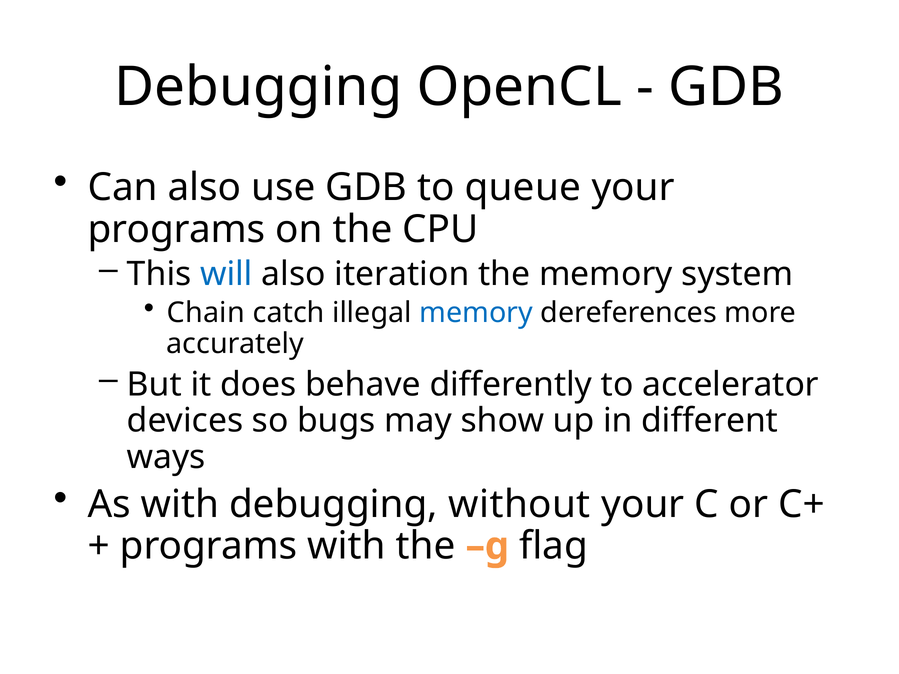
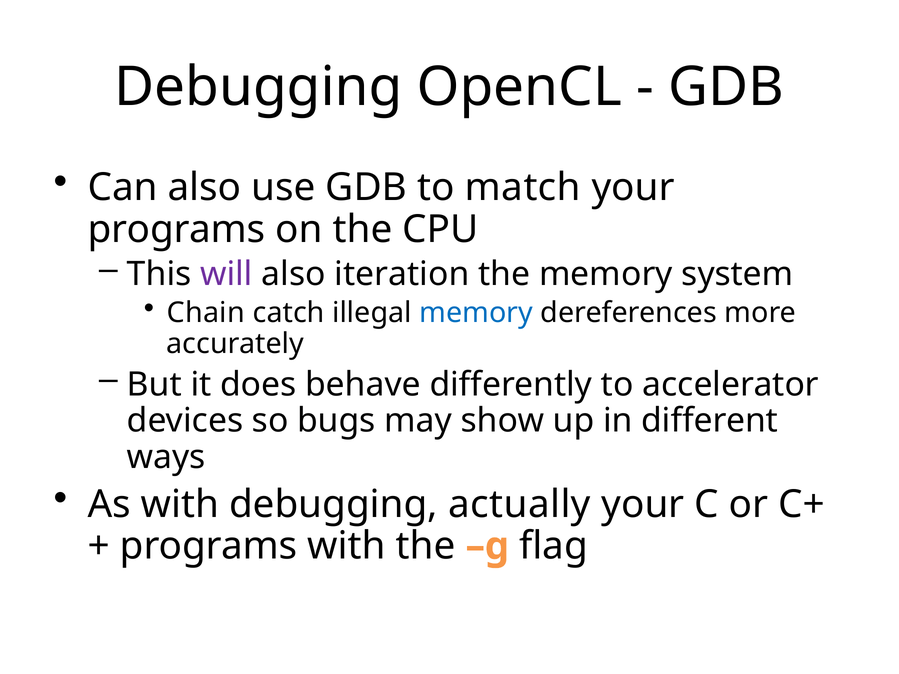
queue: queue -> match
will colour: blue -> purple
without: without -> actually
